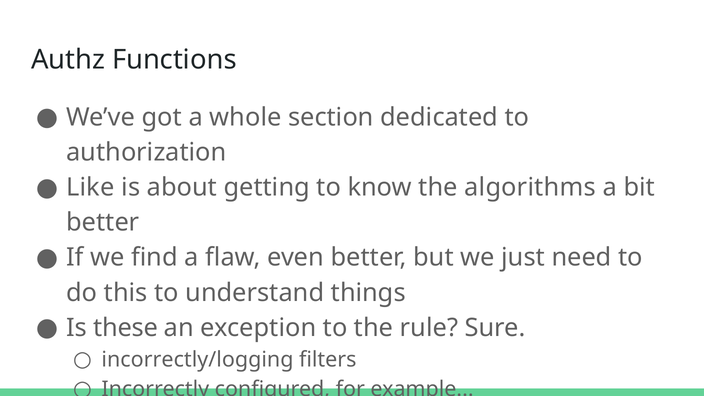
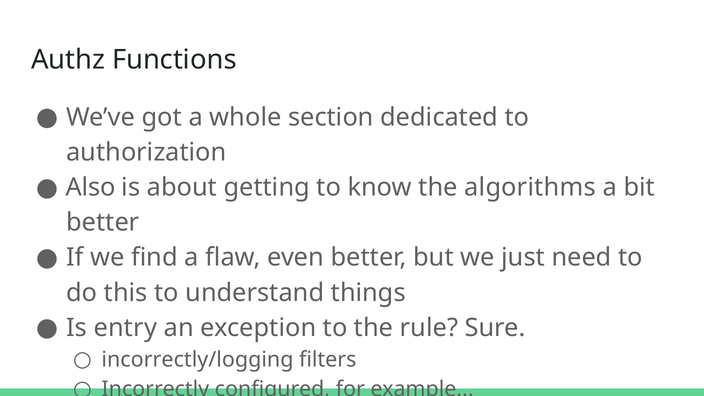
Like: Like -> Also
these: these -> entry
